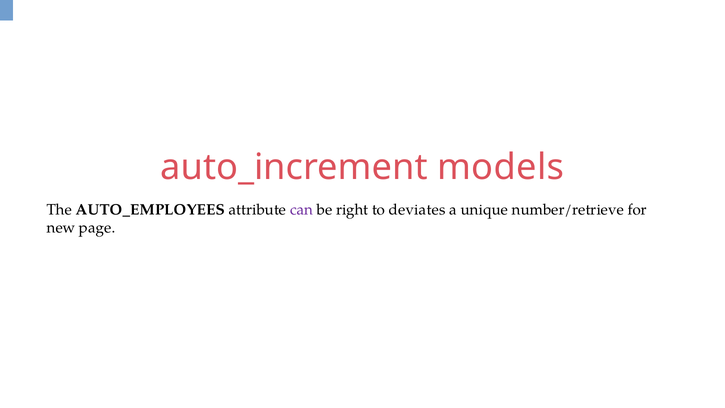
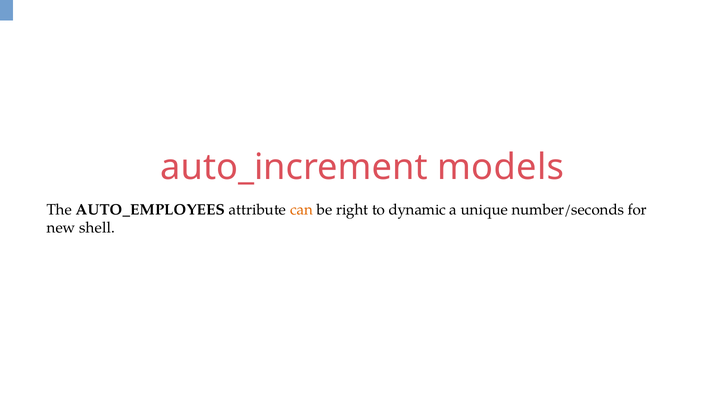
can colour: purple -> orange
deviates: deviates -> dynamic
number/retrieve: number/retrieve -> number/seconds
page: page -> shell
